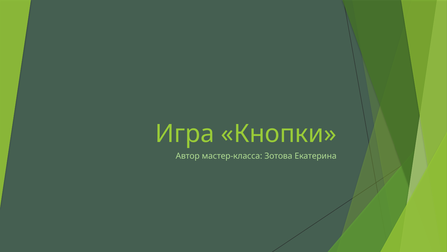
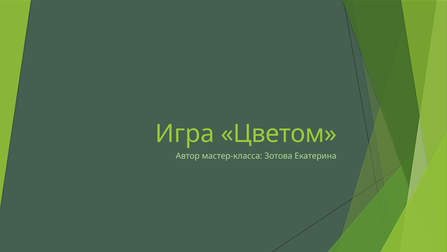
Кнопки: Кнопки -> Цветом
